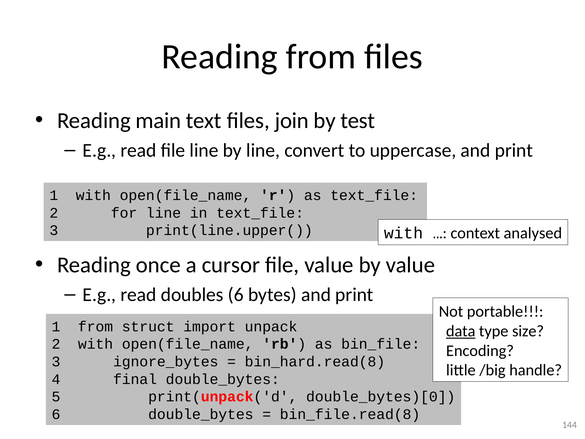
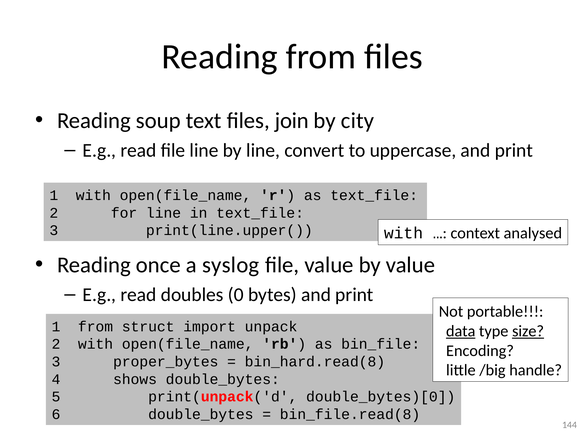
main: main -> soup
test: test -> city
cursor: cursor -> syslog
doubles 6: 6 -> 0
size underline: none -> present
ignore_bytes: ignore_bytes -> proper_bytes
final: final -> shows
